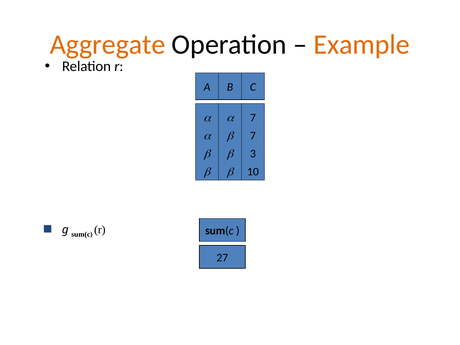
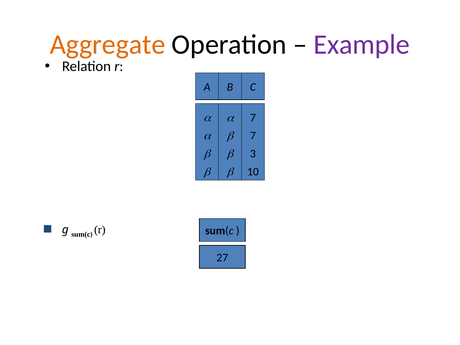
Example colour: orange -> purple
